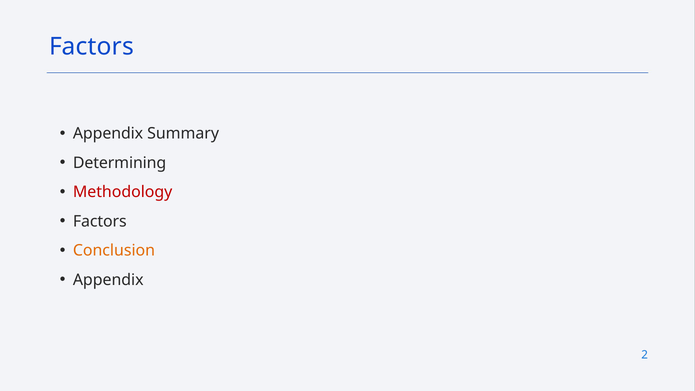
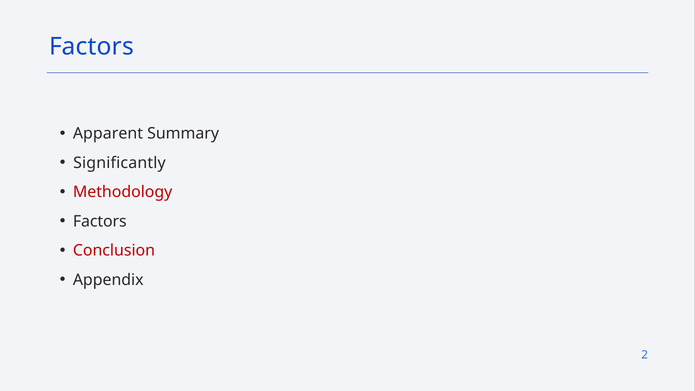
Appendix at (108, 134): Appendix -> Apparent
Determining: Determining -> Significantly
Conclusion colour: orange -> red
